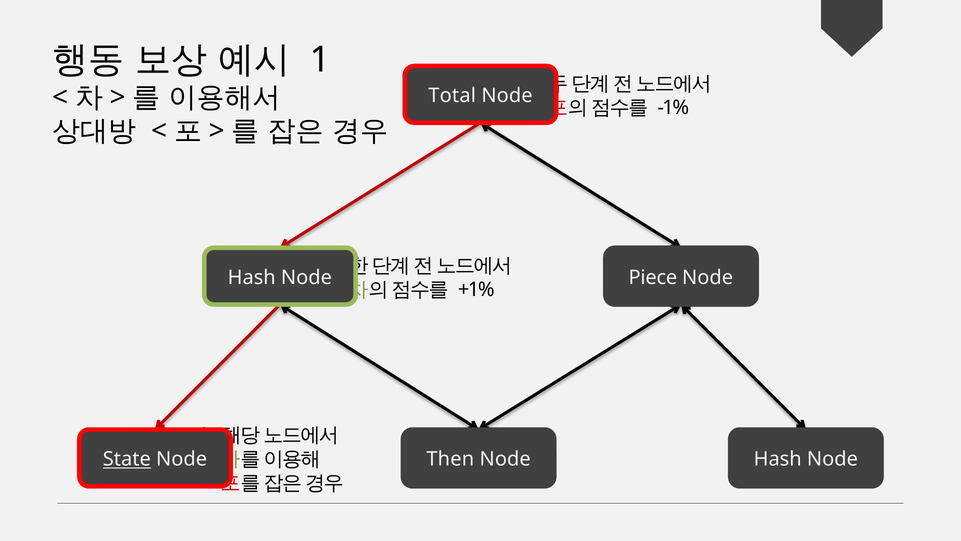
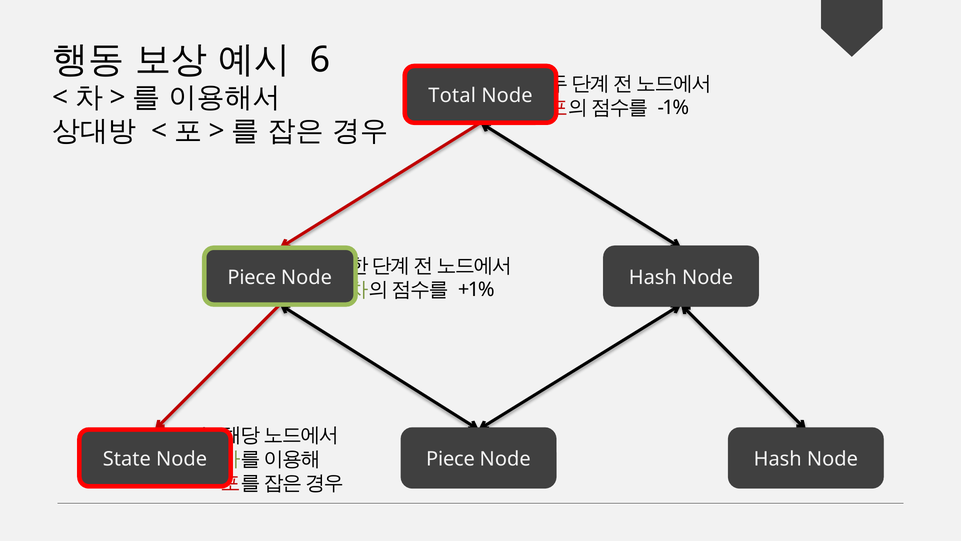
1 at (320, 60): 1 -> 6
Hash at (252, 277): Hash -> Piece
Piece at (653, 277): Piece -> Hash
State underline: present -> none
Then at (450, 459): Then -> Piece
